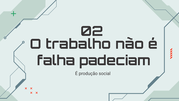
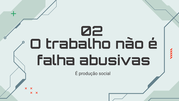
padeciam: padeciam -> abusivas
